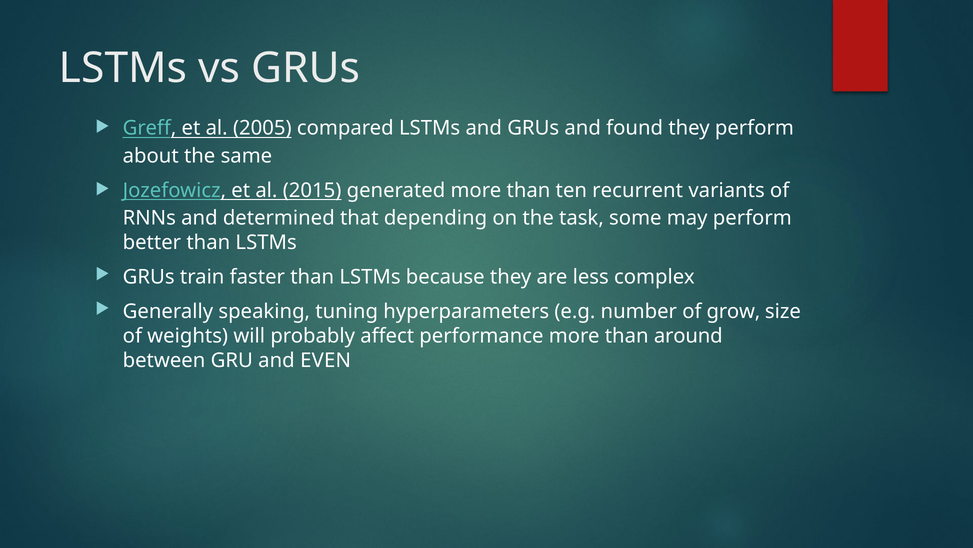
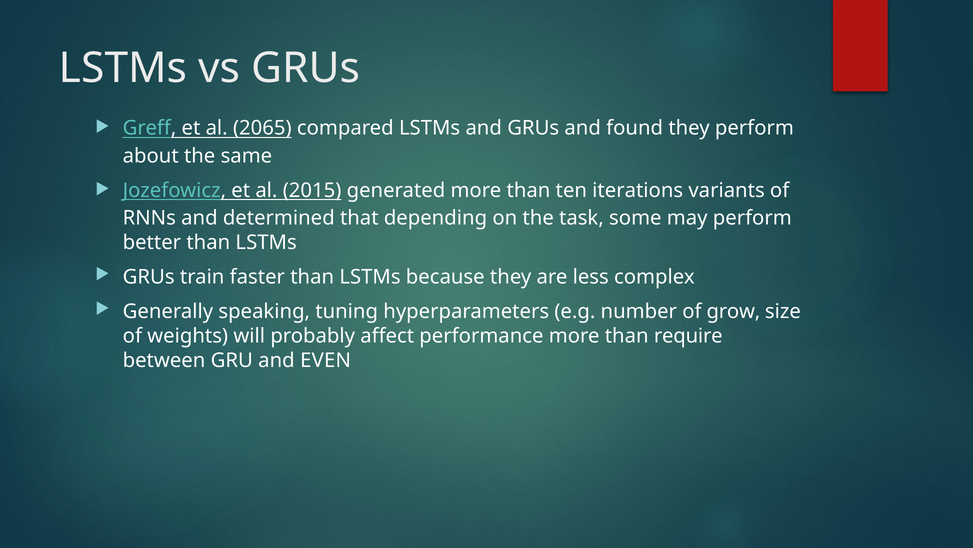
2005: 2005 -> 2065
recurrent: recurrent -> iterations
around: around -> require
